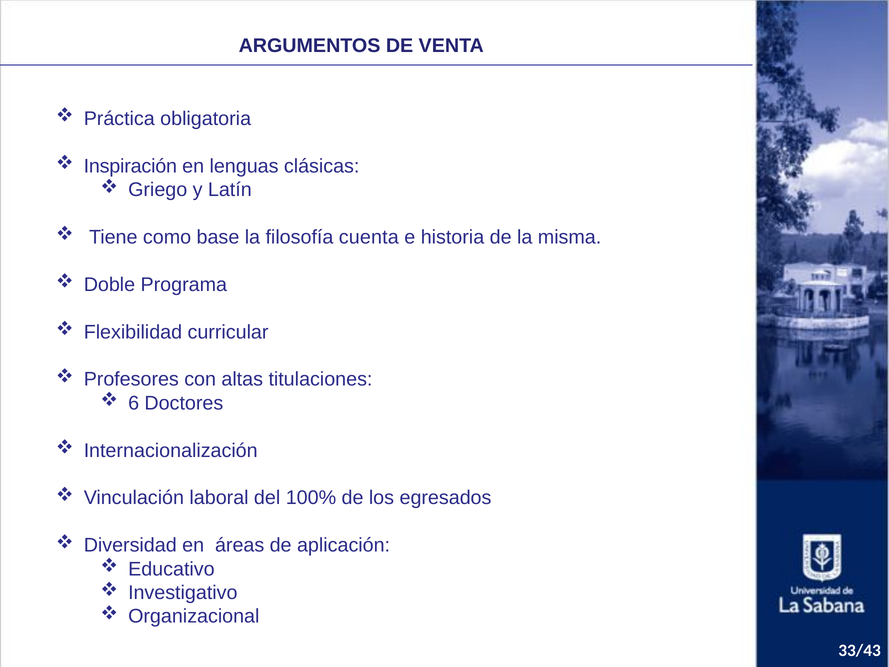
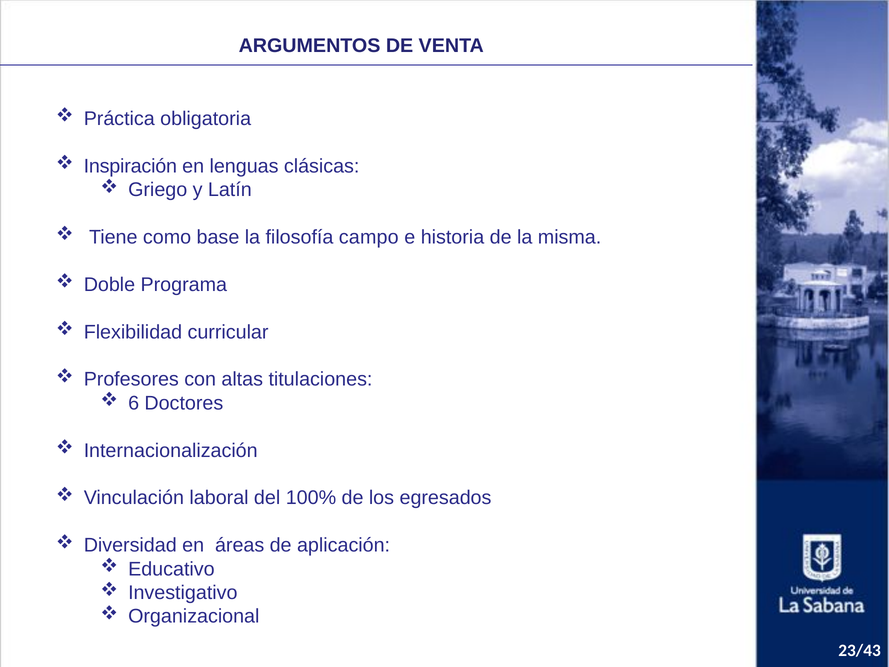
cuenta: cuenta -> campo
33/43: 33/43 -> 23/43
